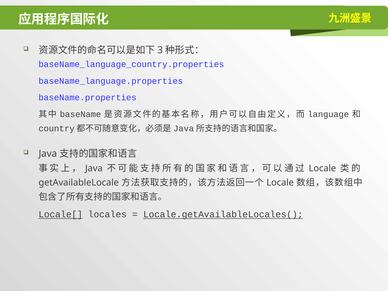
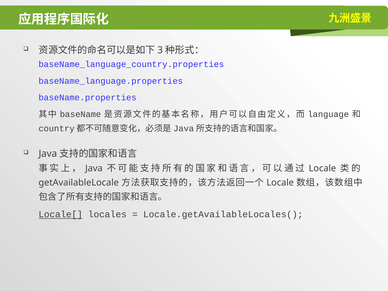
Locale.getAvailableLocales( underline: present -> none
